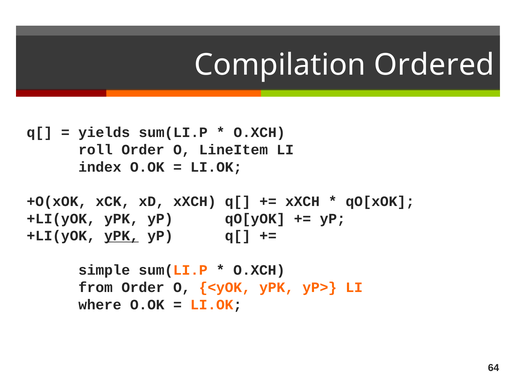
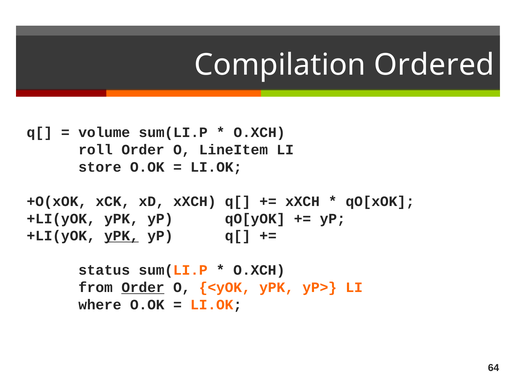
yields: yields -> volume
index: index -> store
simple: simple -> status
Order at (143, 287) underline: none -> present
